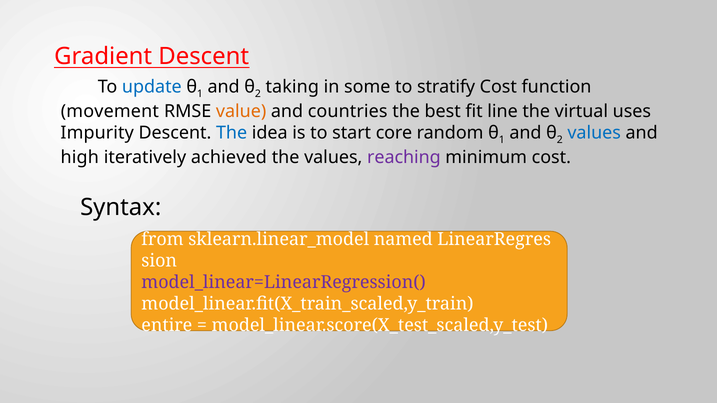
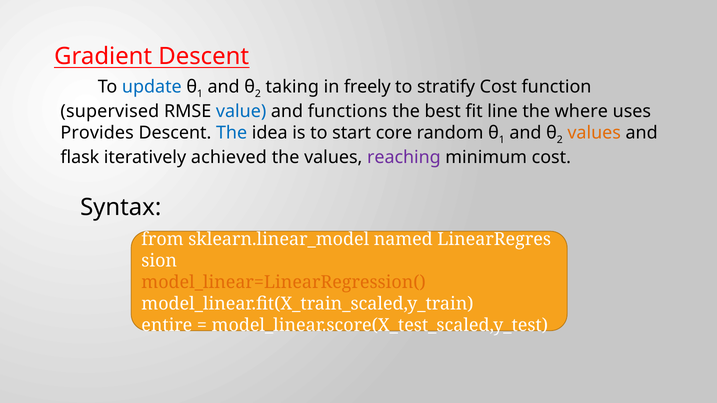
some: some -> freely
movement: movement -> supervised
value colour: orange -> blue
countries: countries -> functions
virtual: virtual -> where
Impurity: Impurity -> Provides
values at (594, 133) colour: blue -> orange
high: high -> flask
model_linear=LinearRegression( colour: purple -> orange
